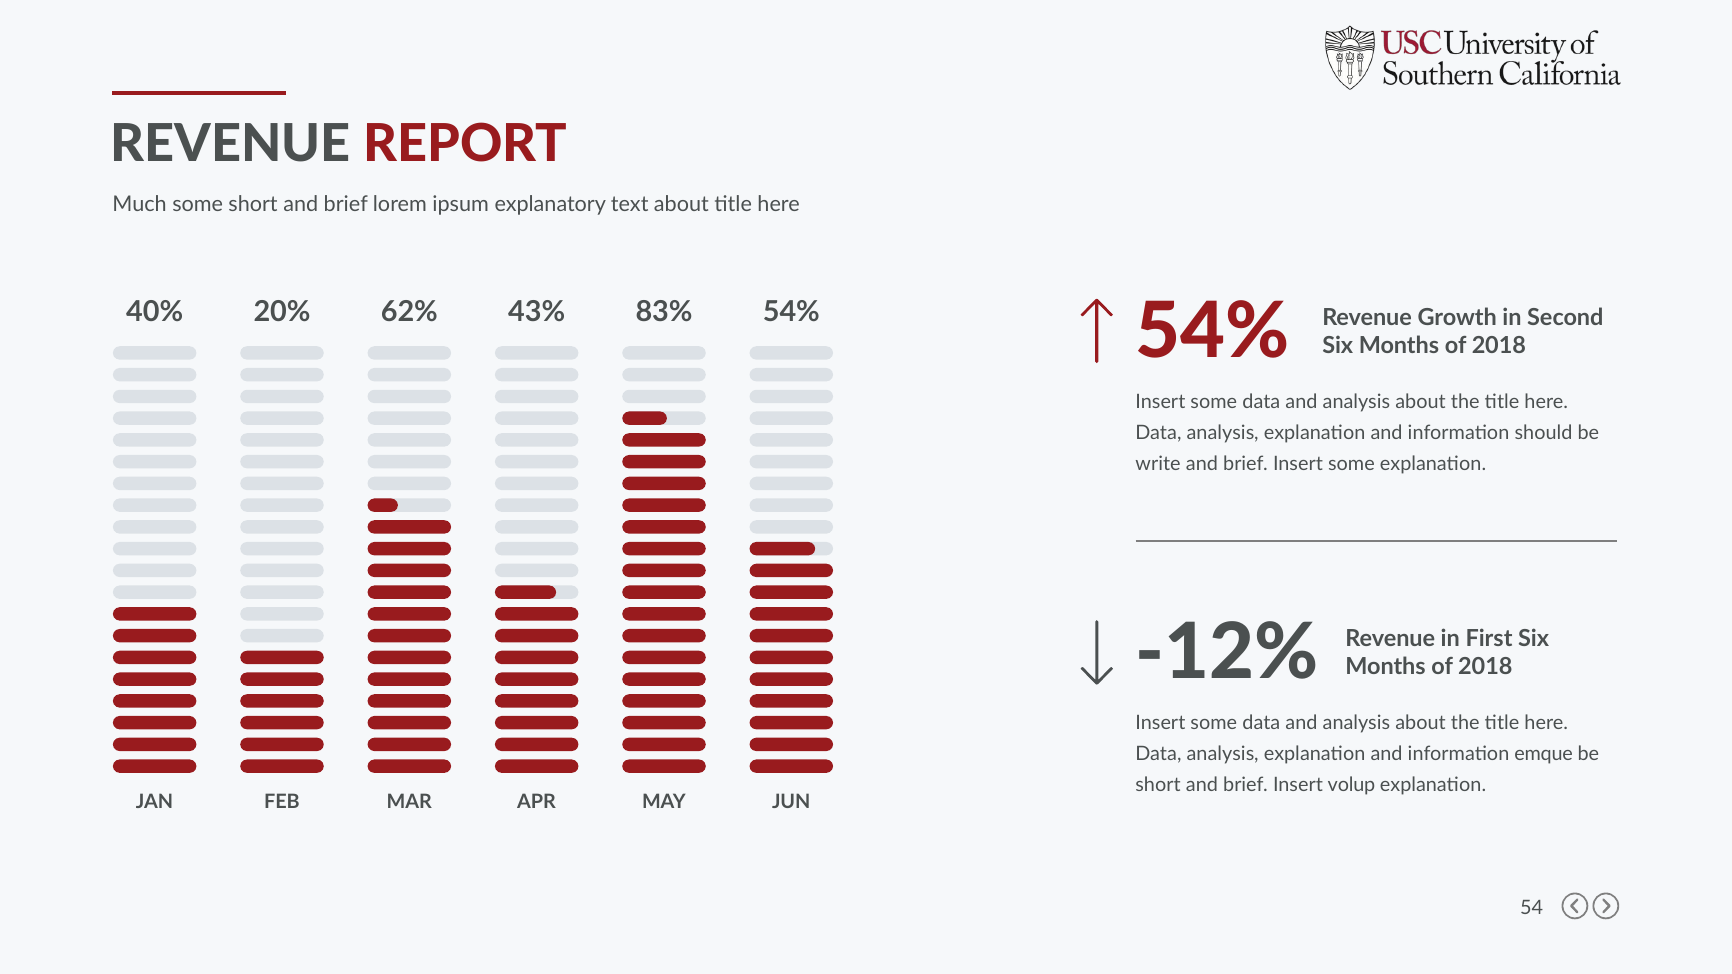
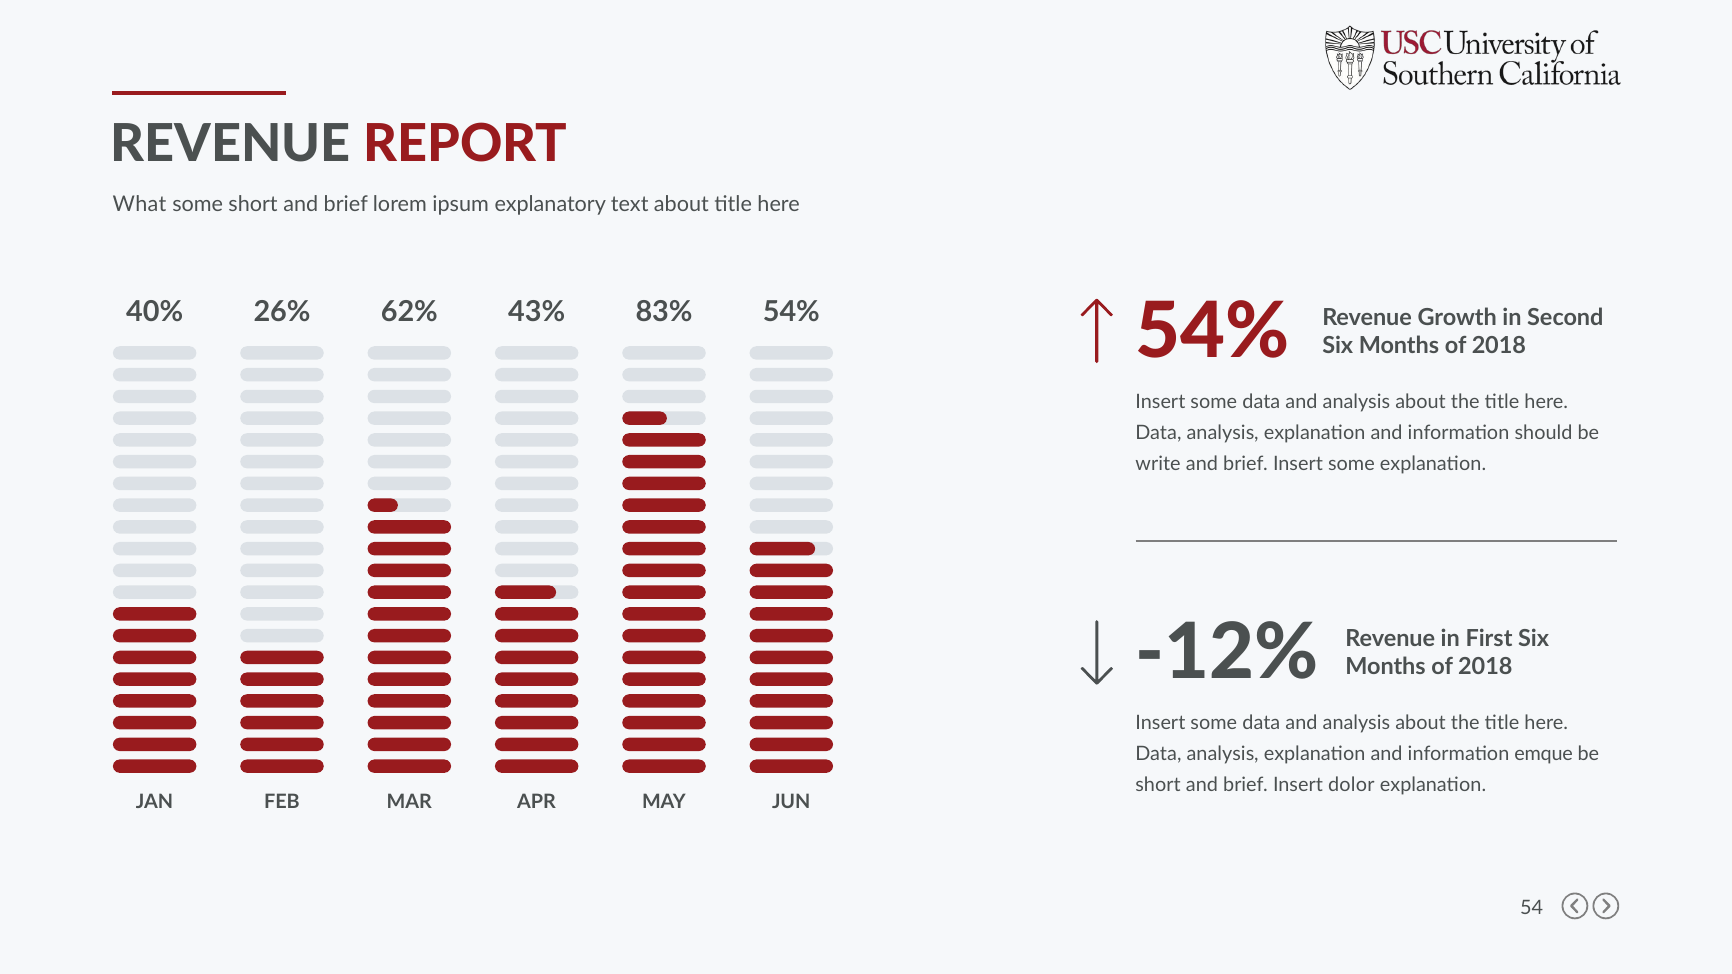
Much: Much -> What
20%: 20% -> 26%
volup: volup -> dolor
